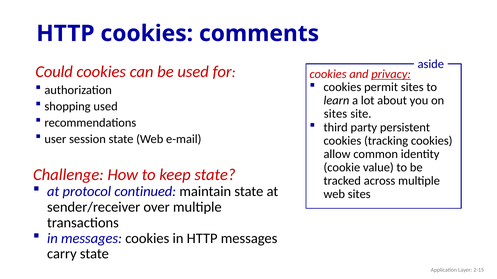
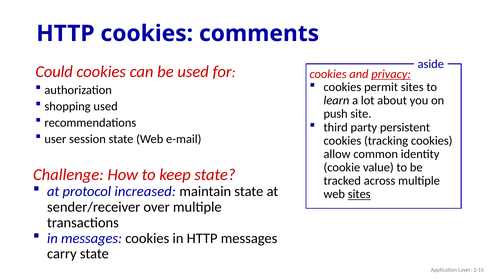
sites at (335, 114): sites -> push
continued: continued -> increased
sites at (359, 195) underline: none -> present
